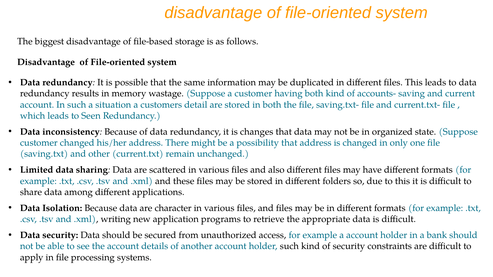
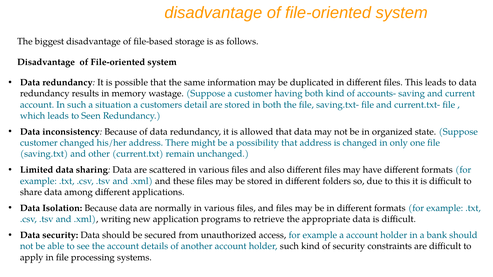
changes: changes -> allowed
character: character -> normally
